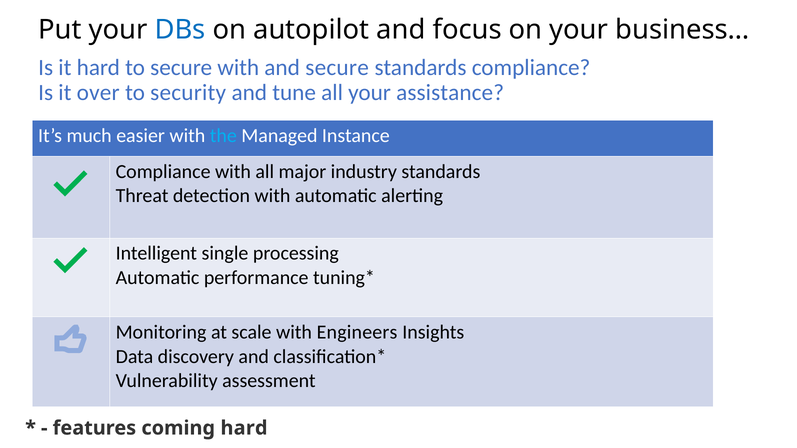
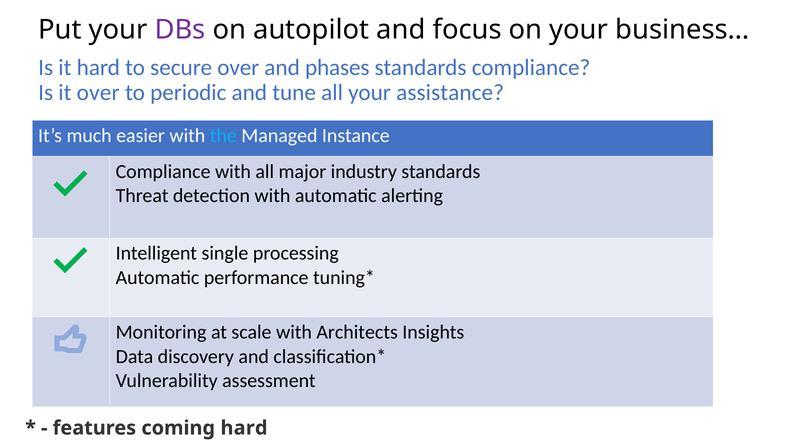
DBs colour: blue -> purple
secure with: with -> over
and secure: secure -> phases
security: security -> periodic
Engineers: Engineers -> Architects
